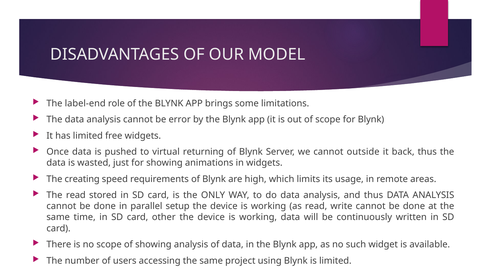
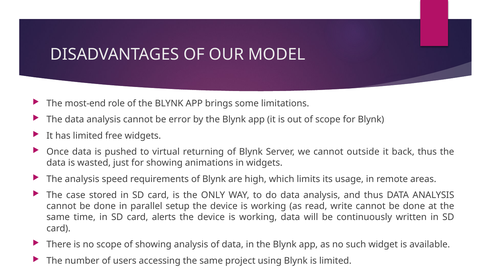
label-end: label-end -> most-end
The creating: creating -> analysis
The read: read -> case
other: other -> alerts
